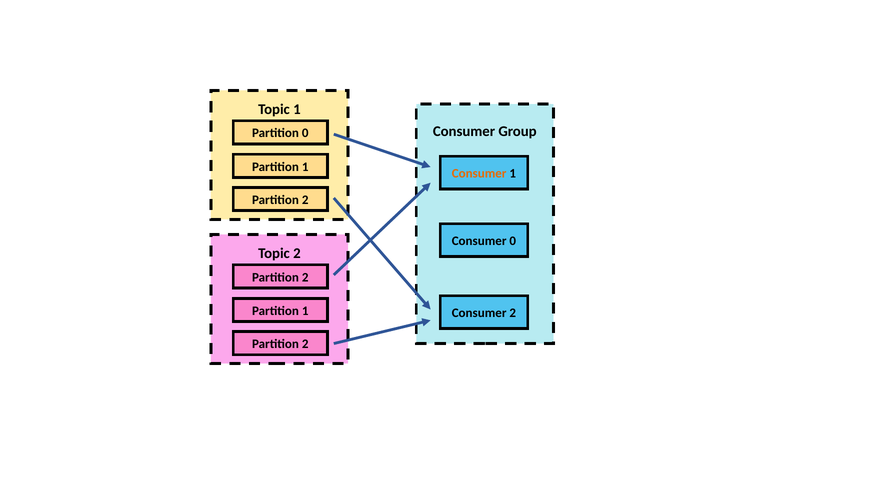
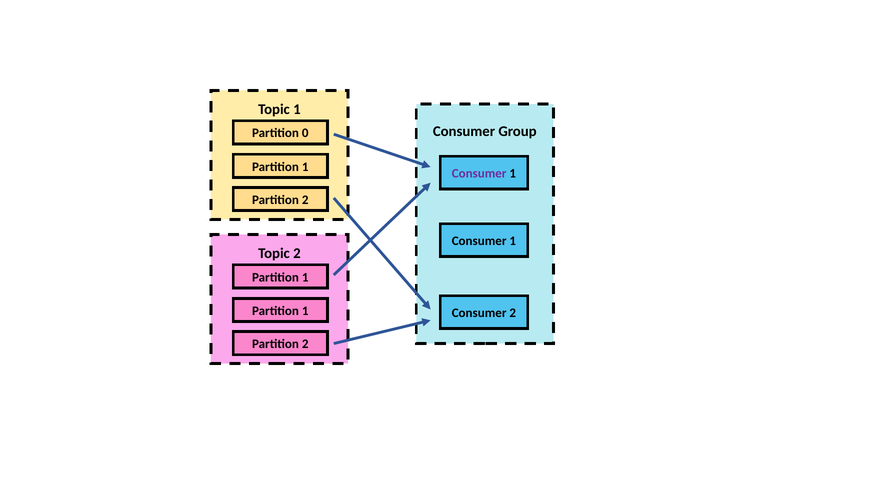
Consumer at (479, 174) colour: orange -> purple
0 at (513, 241): 0 -> 1
2 at (305, 277): 2 -> 1
